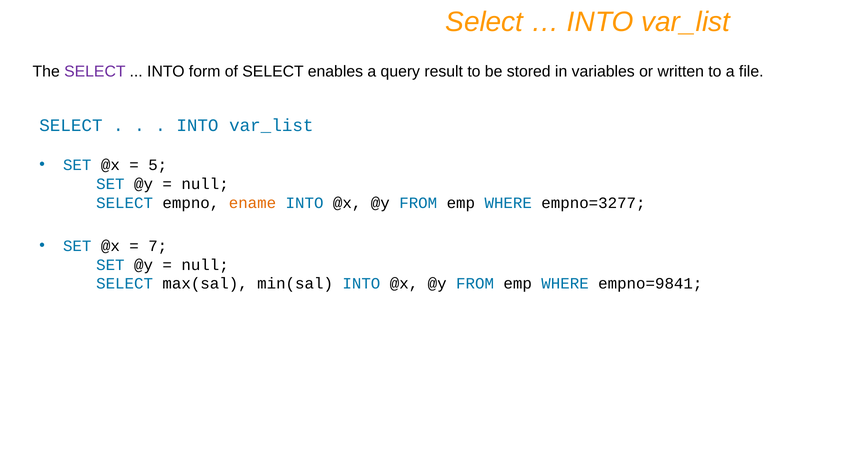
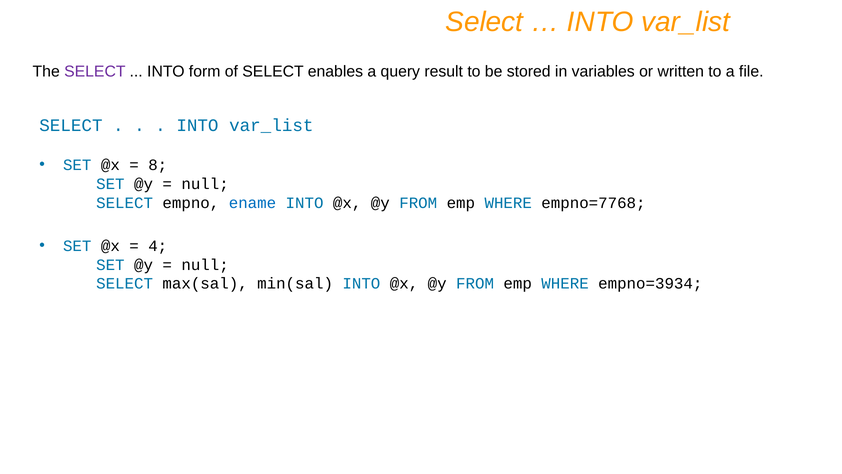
5: 5 -> 8
ename colour: orange -> blue
empno=3277: empno=3277 -> empno=7768
7: 7 -> 4
empno=9841: empno=9841 -> empno=3934
